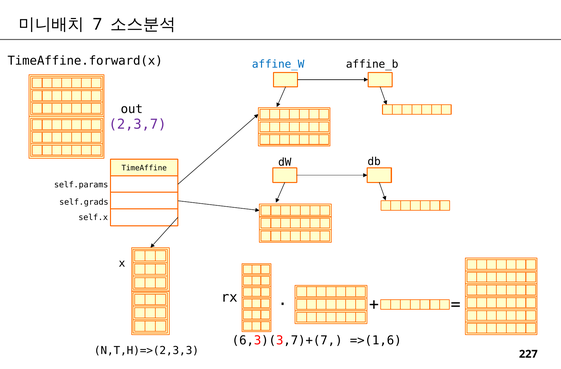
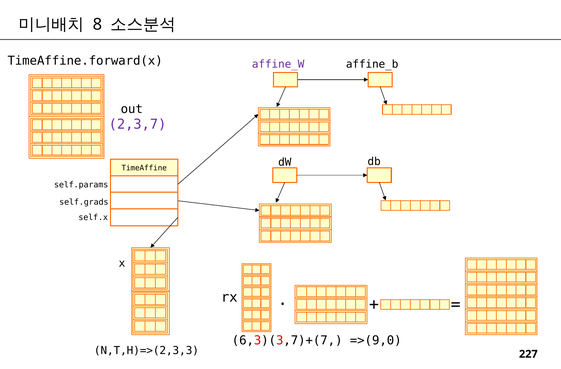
7: 7 -> 8
affine_W colour: blue -> purple
=>(1,6: =>(1,6 -> =>(9,0
